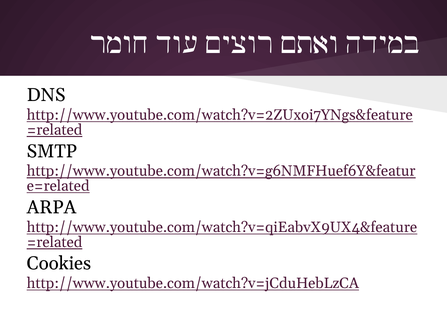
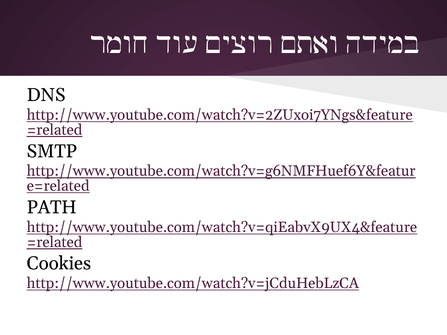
ARPA: ARPA -> PATH
